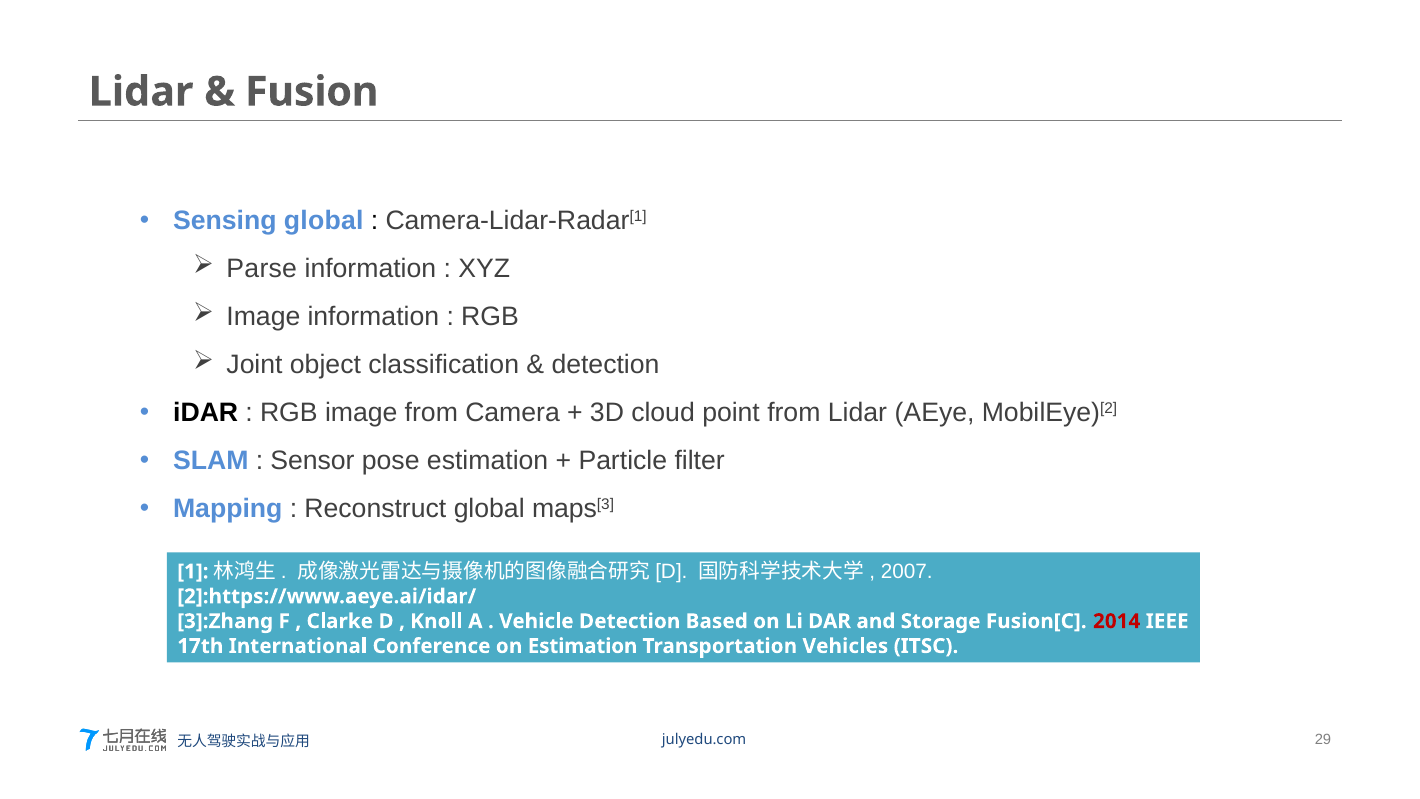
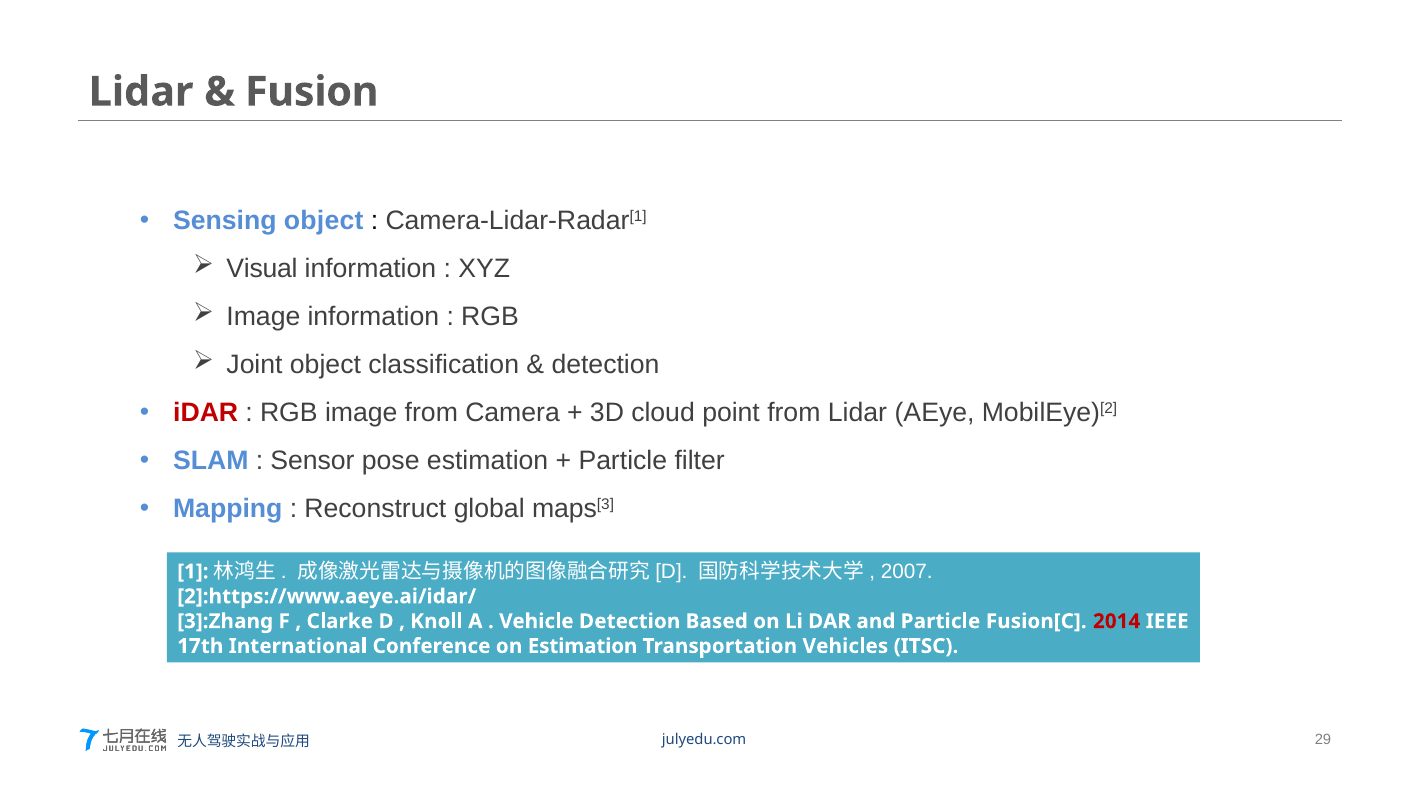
Sensing global: global -> object
Parse: Parse -> Visual
iDAR colour: black -> red
and Storage: Storage -> Particle
